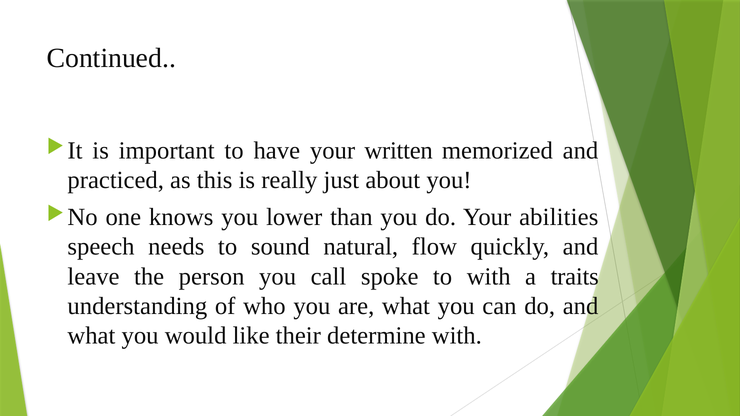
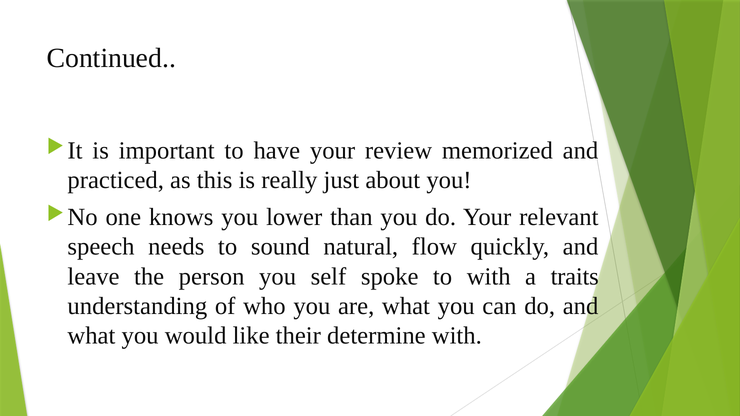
written: written -> review
abilities: abilities -> relevant
call: call -> self
